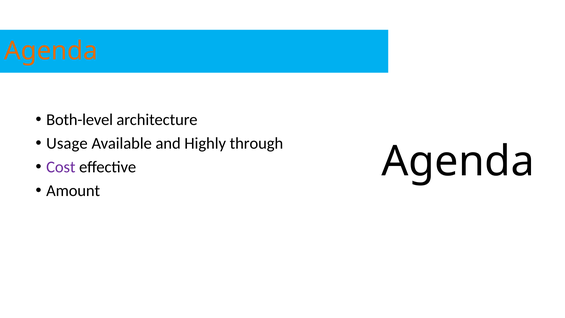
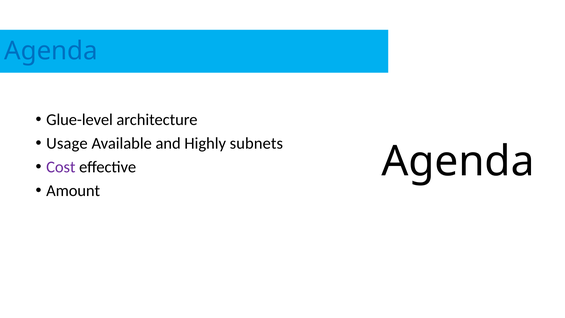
Agenda at (51, 51) colour: orange -> blue
Both-level: Both-level -> Glue-level
through: through -> subnets
